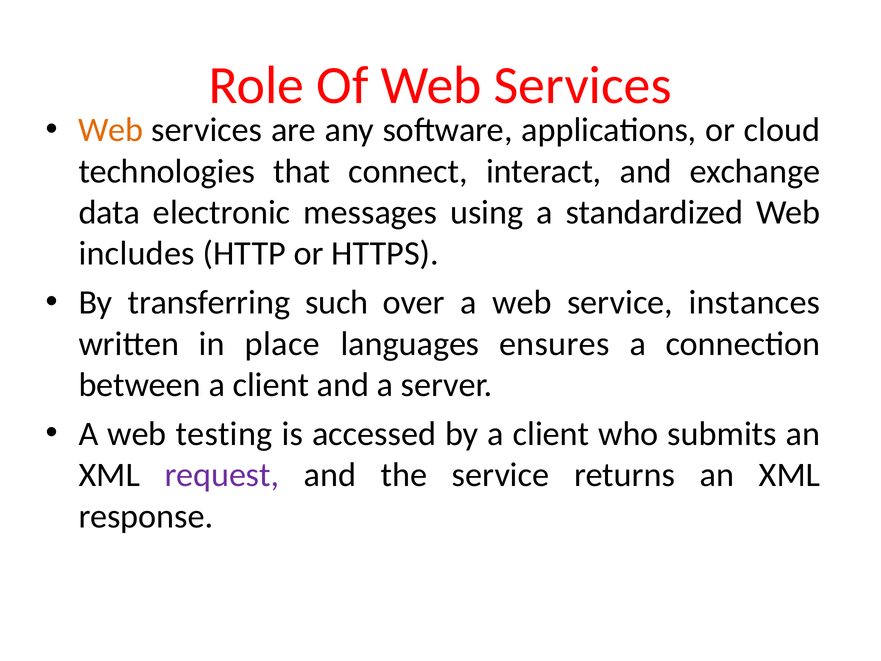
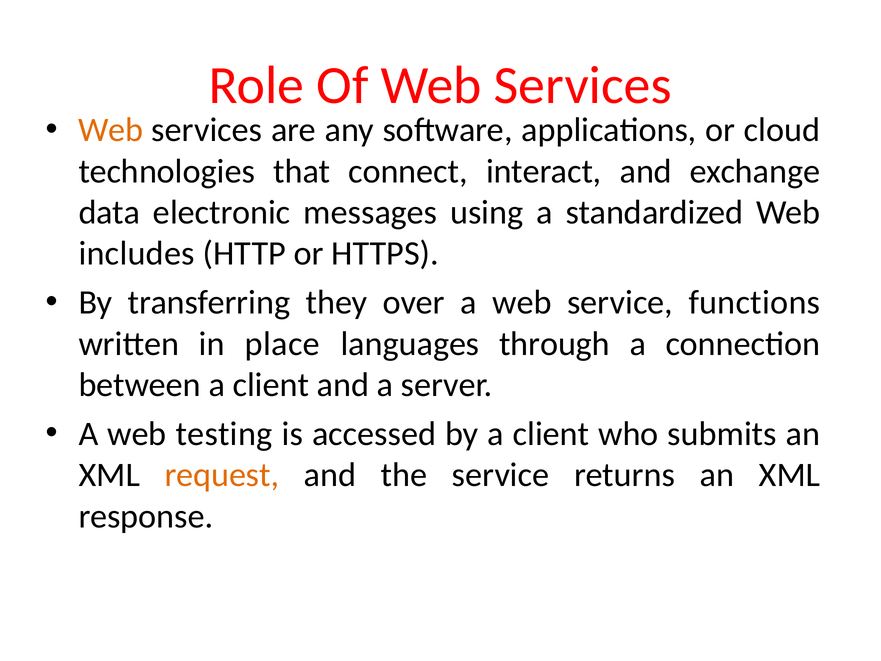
such: such -> they
instances: instances -> functions
ensures: ensures -> through
request colour: purple -> orange
